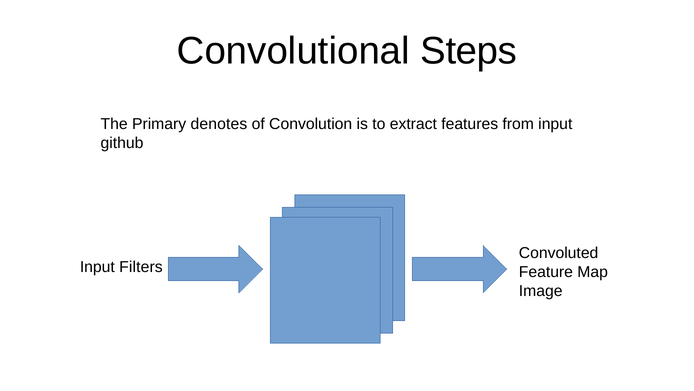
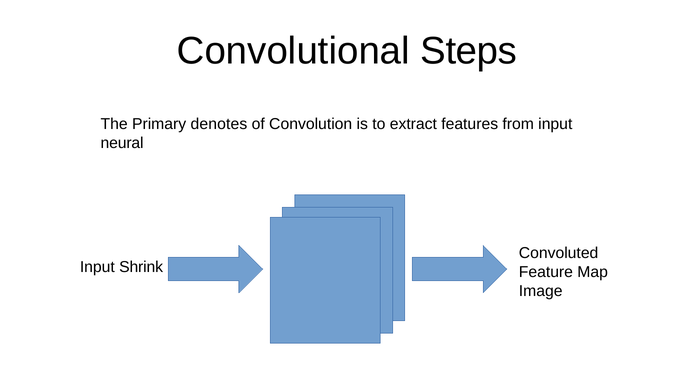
github: github -> neural
Filters: Filters -> Shrink
